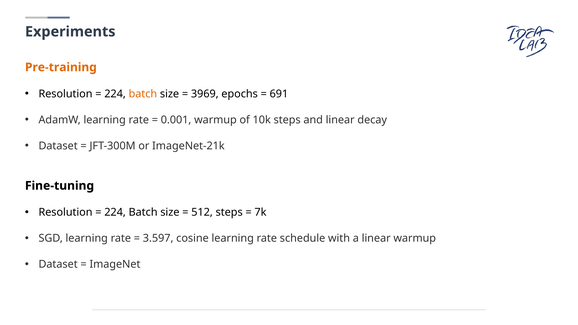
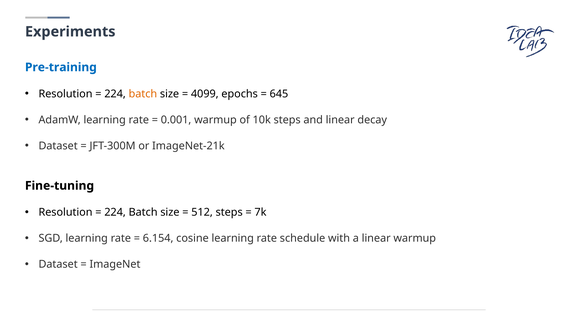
Pre-training colour: orange -> blue
3969: 3969 -> 4099
691: 691 -> 645
3.597: 3.597 -> 6.154
